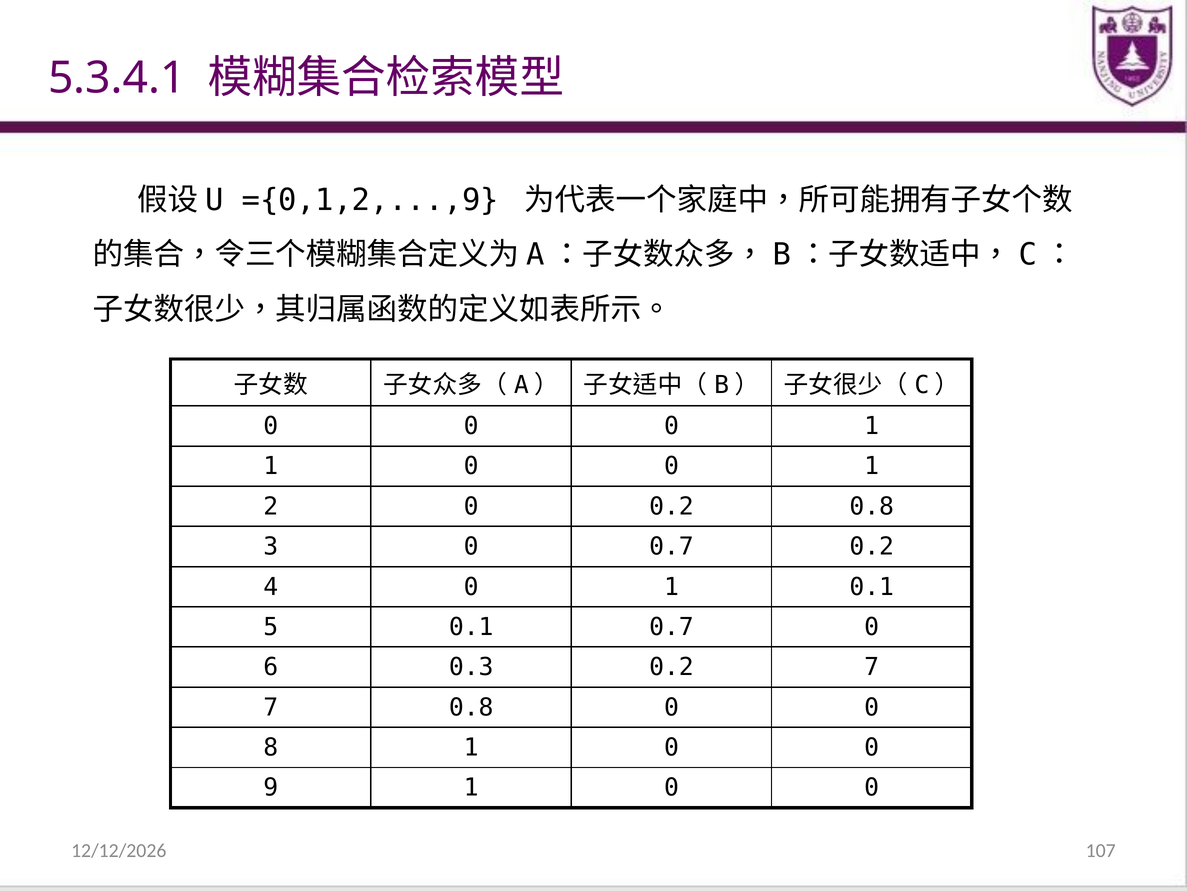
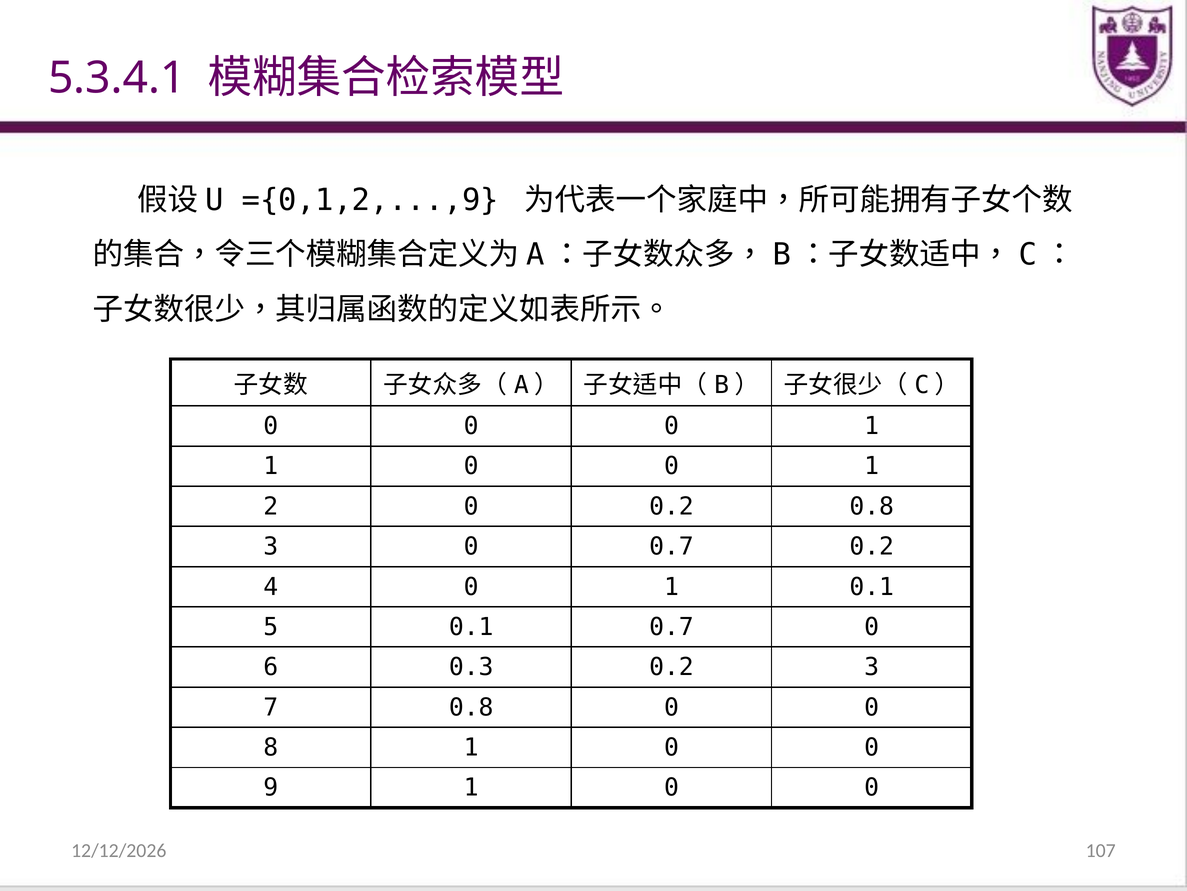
0.2 7: 7 -> 3
